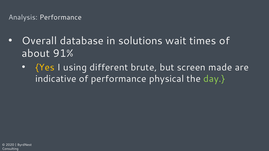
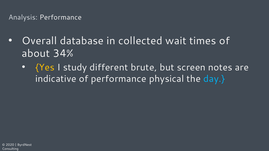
solutions: solutions -> collected
91%: 91% -> 34%
using: using -> study
made: made -> notes
day colour: light green -> light blue
